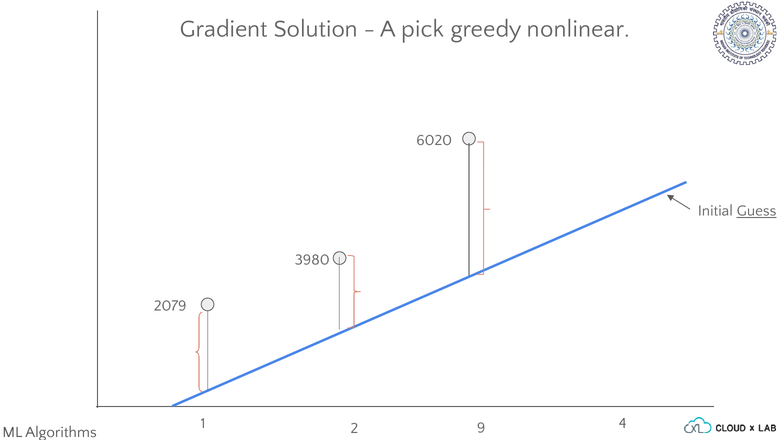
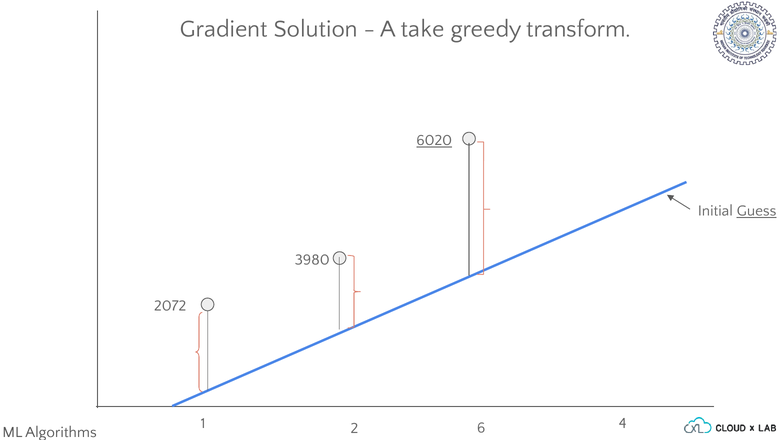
pick: pick -> take
nonlinear: nonlinear -> transform
6020 underline: none -> present
2079: 2079 -> 2072
9: 9 -> 6
